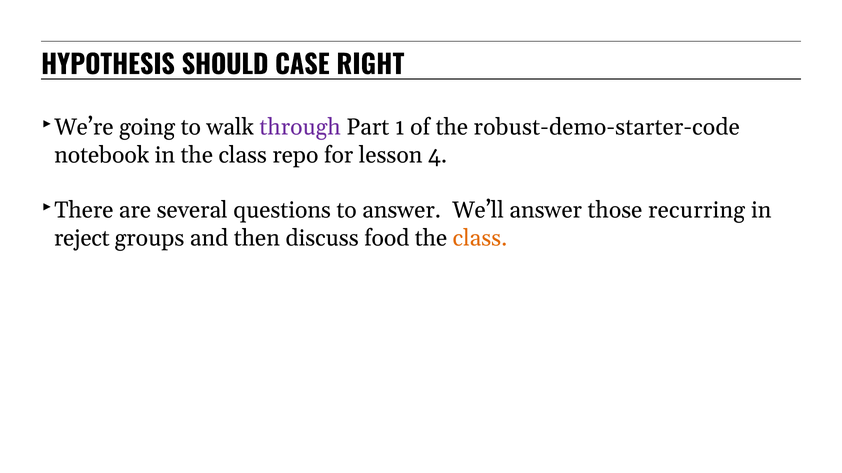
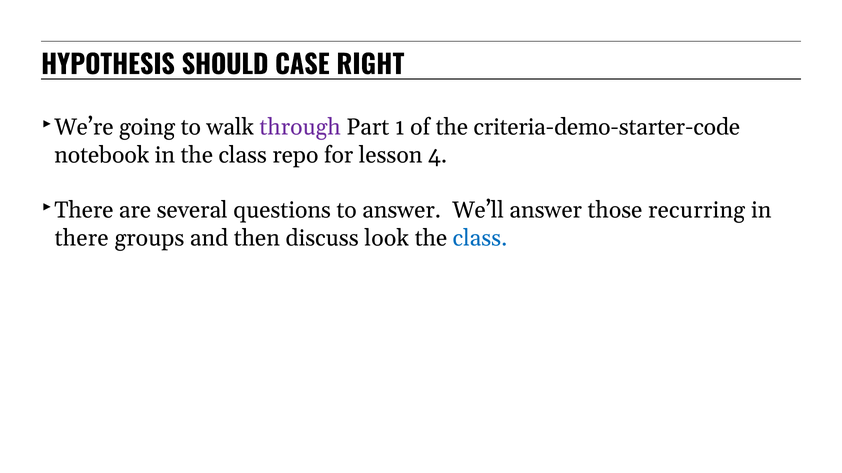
robust-demo-starter-code: robust-demo-starter-code -> criteria-demo-starter-code
reject at (82, 238): reject -> there
food: food -> look
class at (480, 238) colour: orange -> blue
